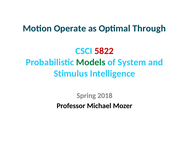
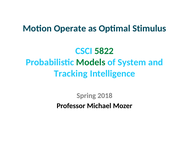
Through: Through -> Stimulus
5822 colour: red -> green
Stimulus: Stimulus -> Tracking
